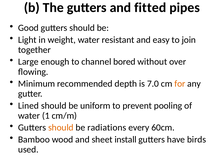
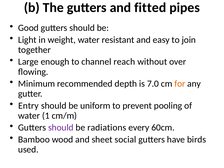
bored: bored -> reach
Lined: Lined -> Entry
should at (61, 128) colour: orange -> purple
install: install -> social
